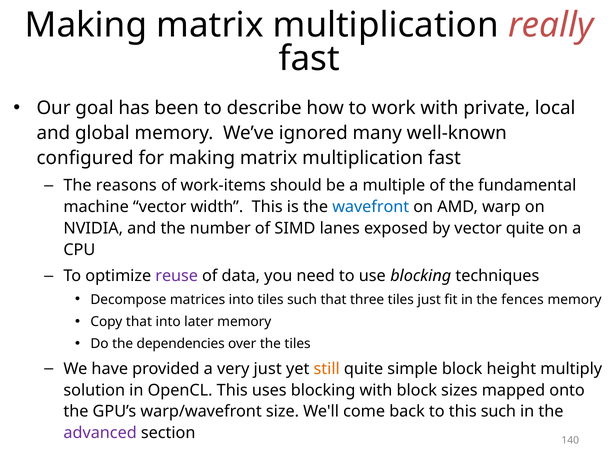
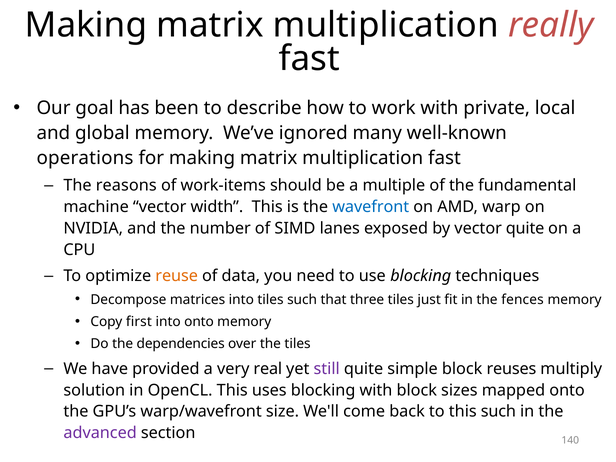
configured: configured -> operations
reuse colour: purple -> orange
Copy that: that -> first
into later: later -> onto
very just: just -> real
still colour: orange -> purple
height: height -> reuses
